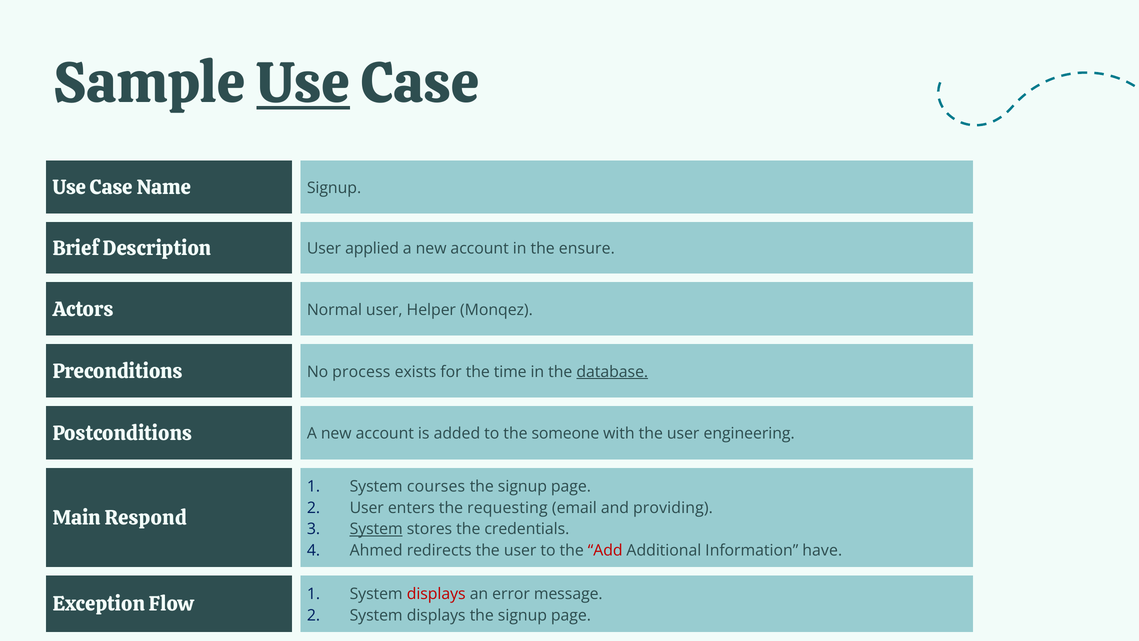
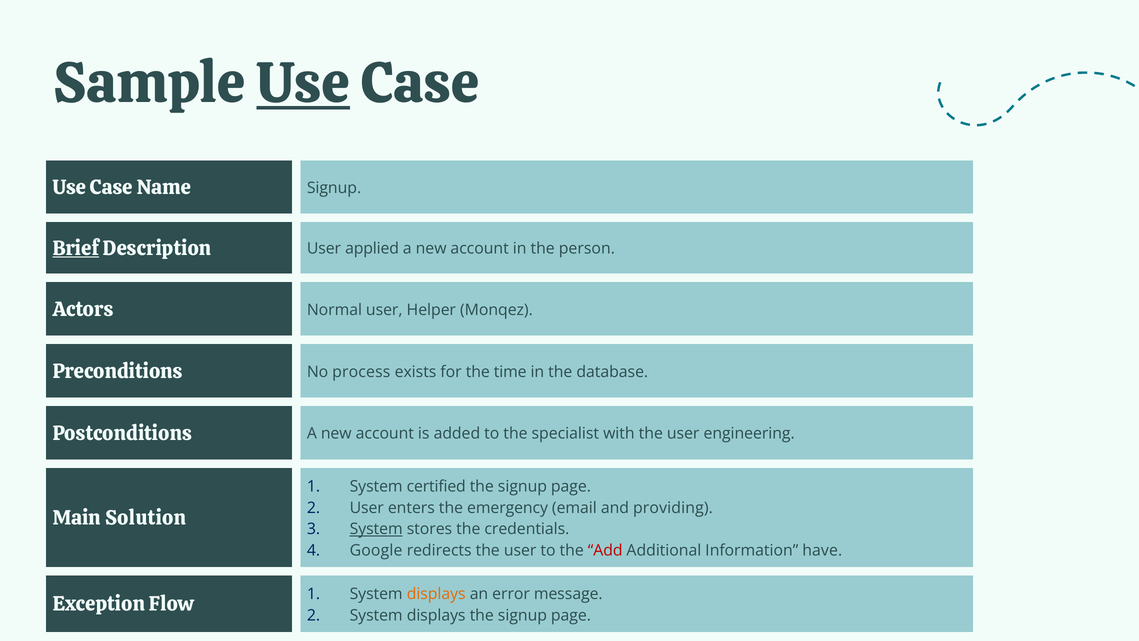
Brief underline: none -> present
ensure: ensure -> person
database underline: present -> none
someone: someone -> specialist
courses: courses -> certified
requesting: requesting -> emergency
Respond: Respond -> Solution
Ahmed: Ahmed -> Google
displays at (436, 594) colour: red -> orange
